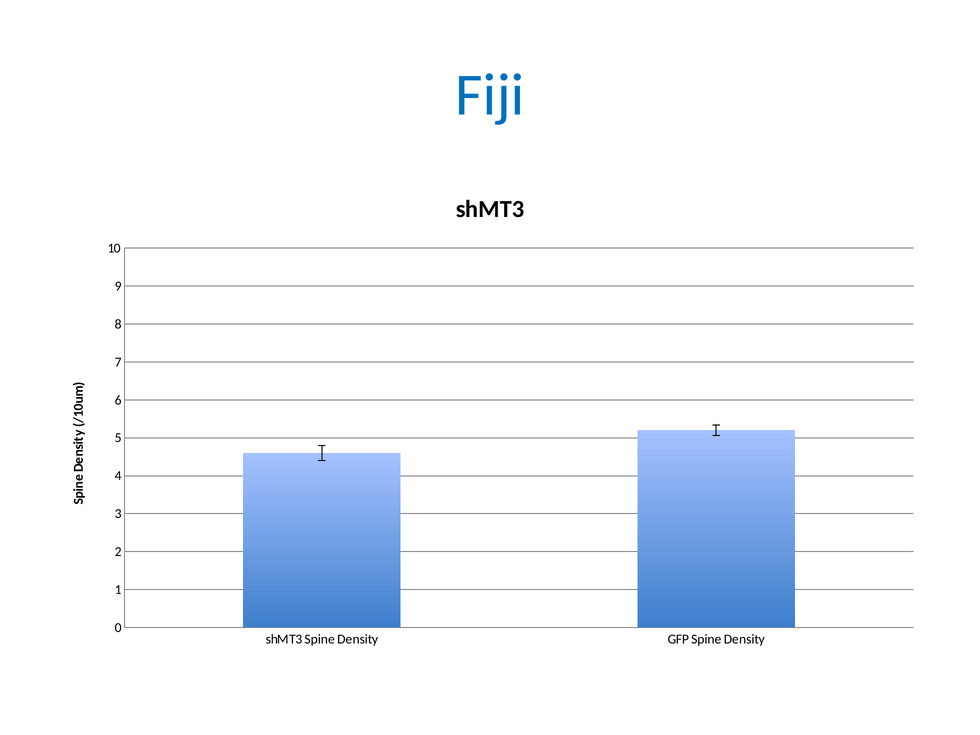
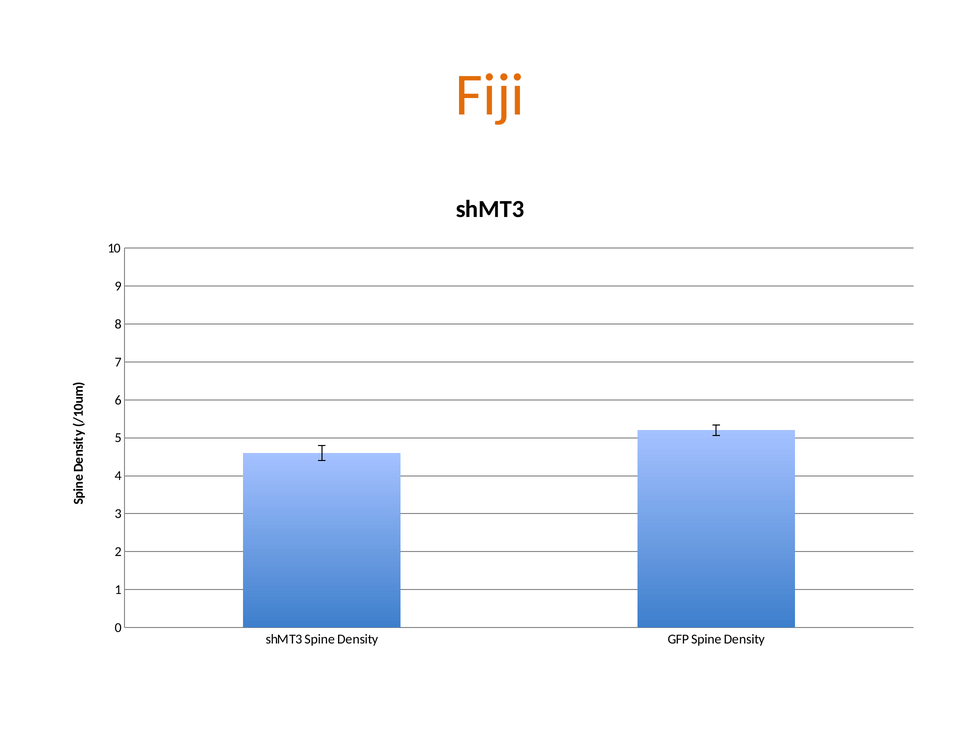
Fiji colour: blue -> orange
